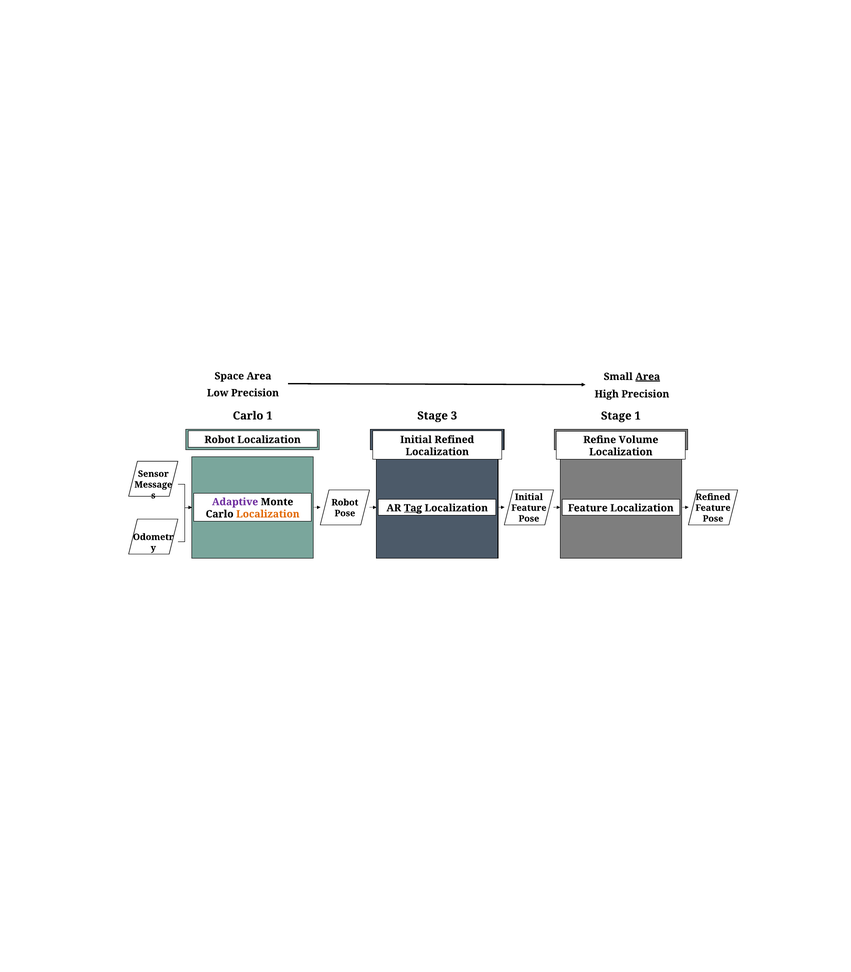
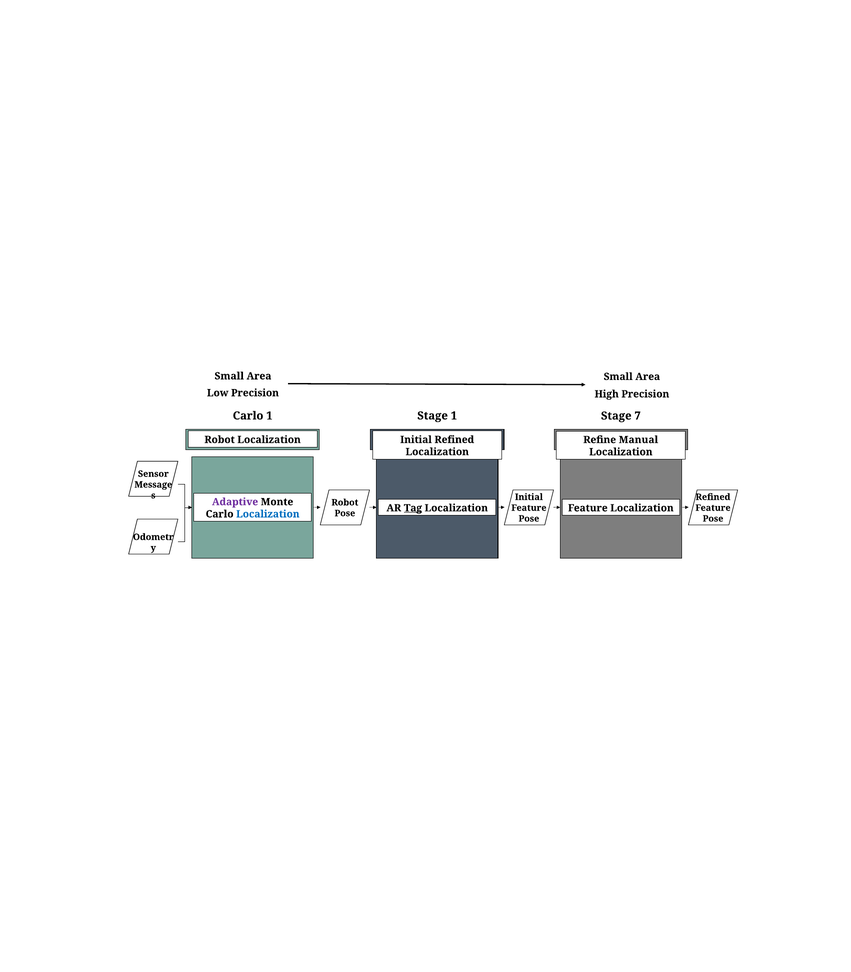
Space at (229, 376): Space -> Small
Area at (648, 377) underline: present -> none
Stage 3: 3 -> 1
Stage 1: 1 -> 7
Volume: Volume -> Manual
Localization at (268, 514) colour: orange -> blue
